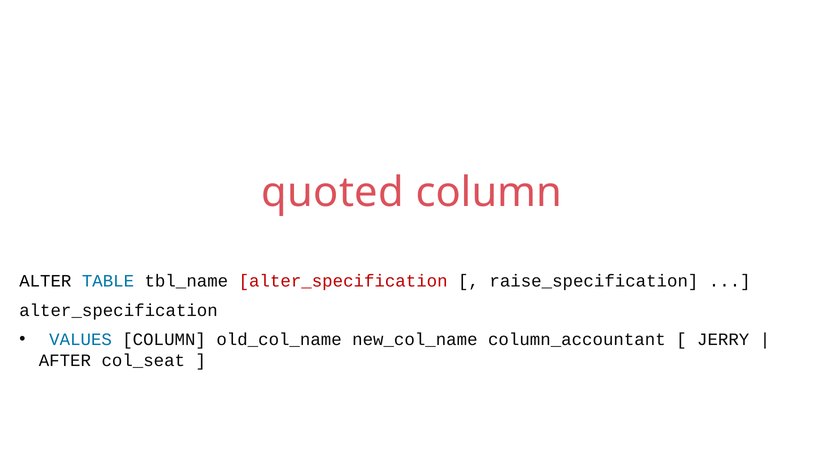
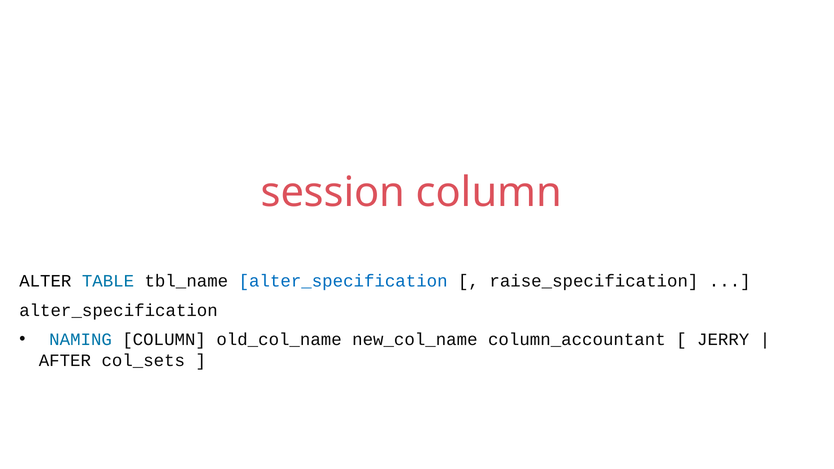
quoted: quoted -> session
alter_specification at (343, 281) colour: red -> blue
VALUES: VALUES -> NAMING
col_seat: col_seat -> col_sets
